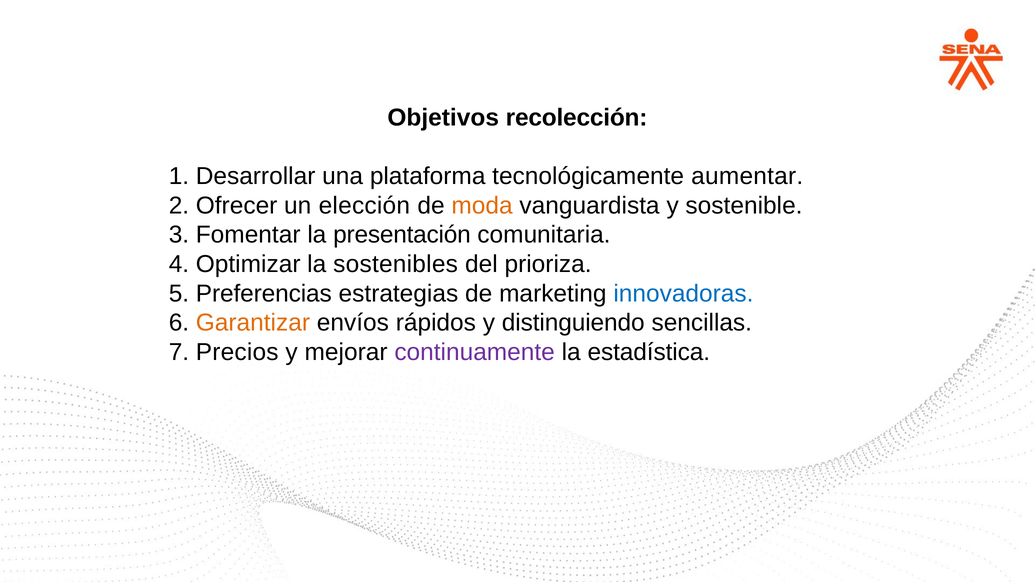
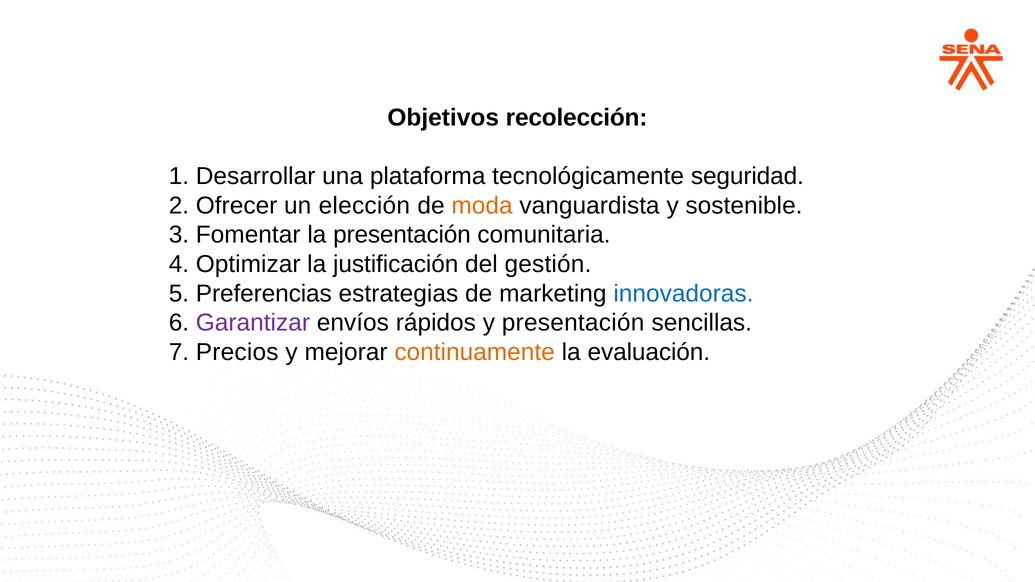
aumentar: aumentar -> seguridad
sostenibles: sostenibles -> justificación
prioriza: prioriza -> gestión
Garantizar colour: orange -> purple
y distinguiendo: distinguiendo -> presentación
continuamente colour: purple -> orange
estadística: estadística -> evaluación
